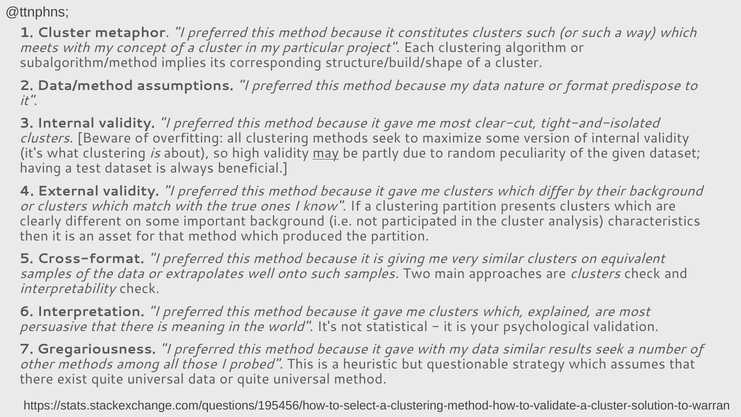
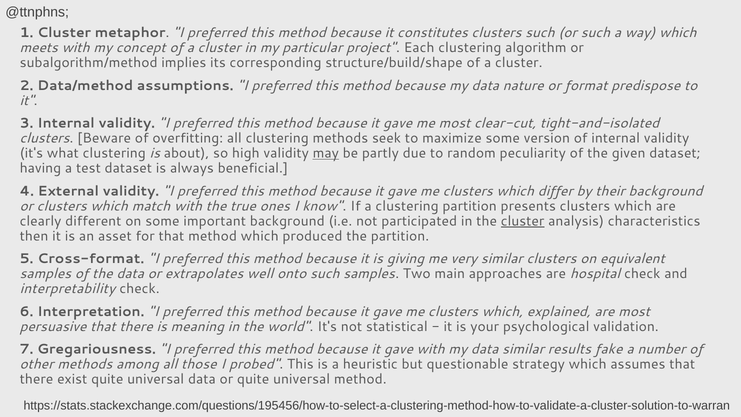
cluster at (523, 221) underline: none -> present
are clusters: clusters -> hospital
results seek: seek -> fake
